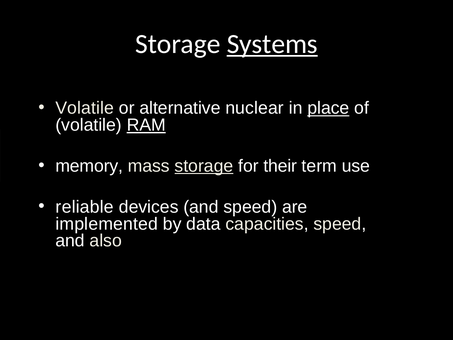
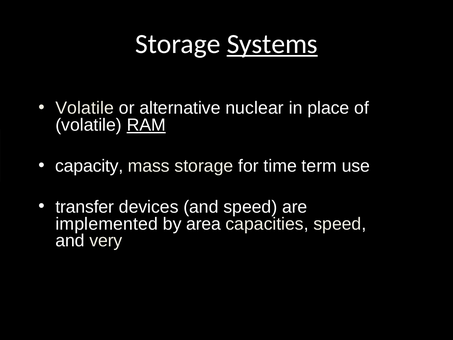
place underline: present -> none
memory: memory -> capacity
storage at (204, 166) underline: present -> none
their: their -> time
reliable: reliable -> transfer
data: data -> area
also: also -> very
